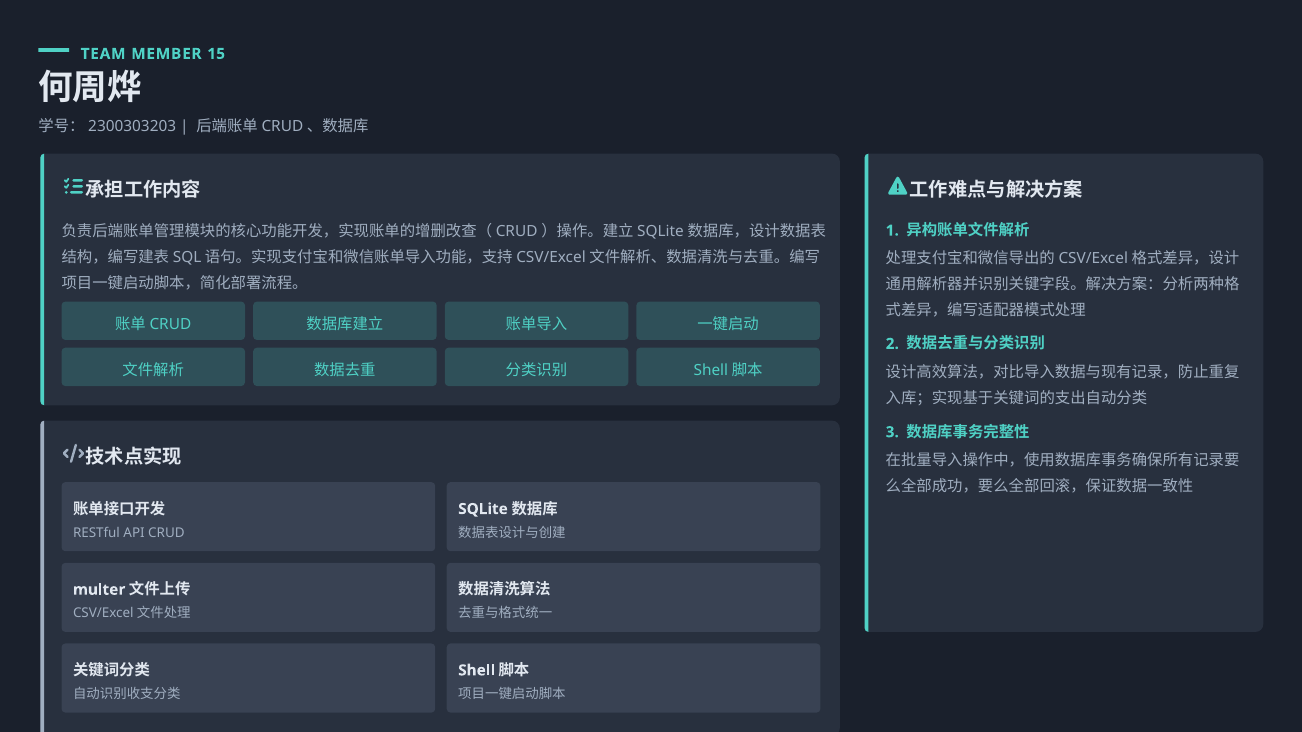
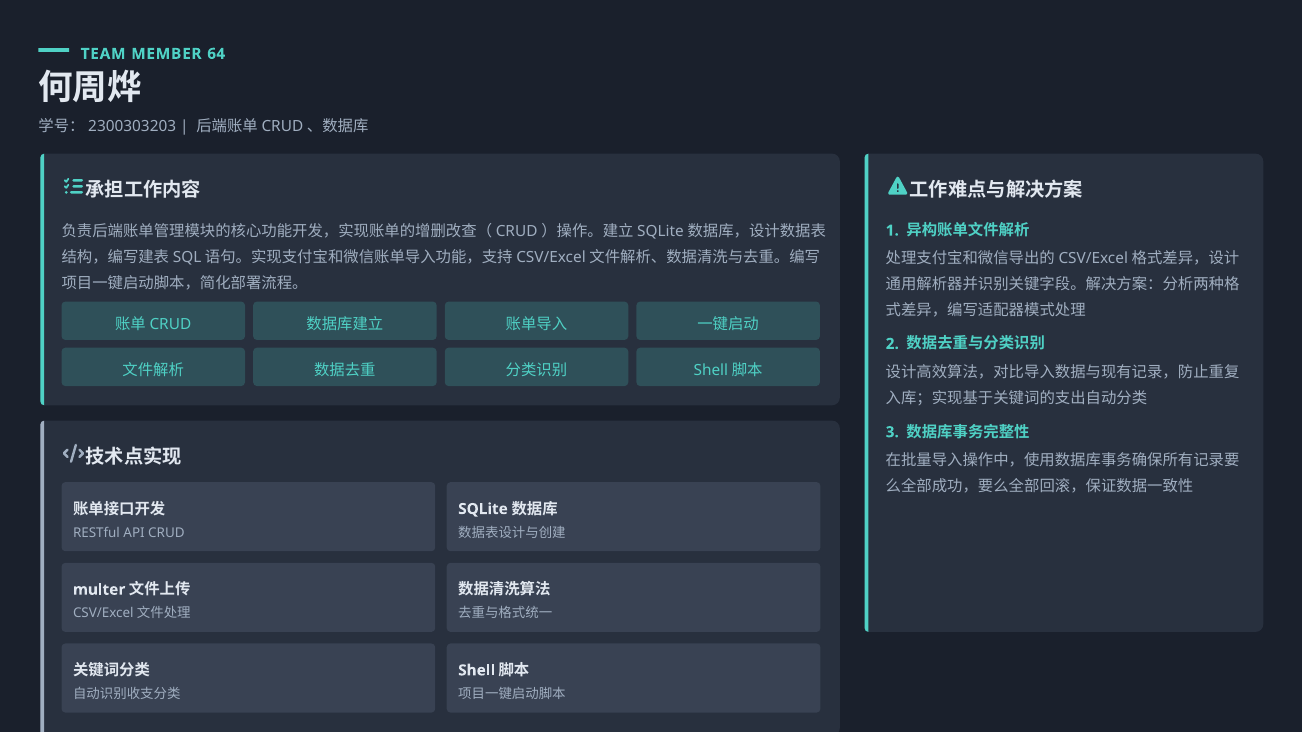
15: 15 -> 64
